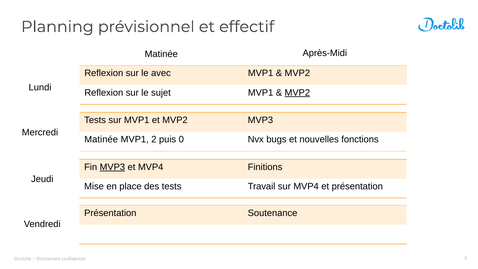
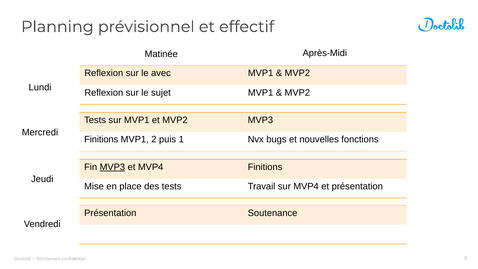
MVP2 at (297, 93) underline: present -> none
Matinée at (101, 139): Matinée -> Finitions
0: 0 -> 1
